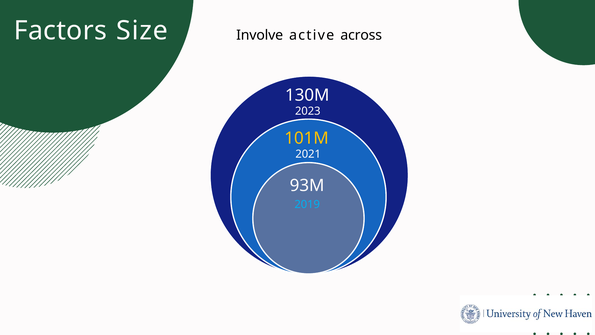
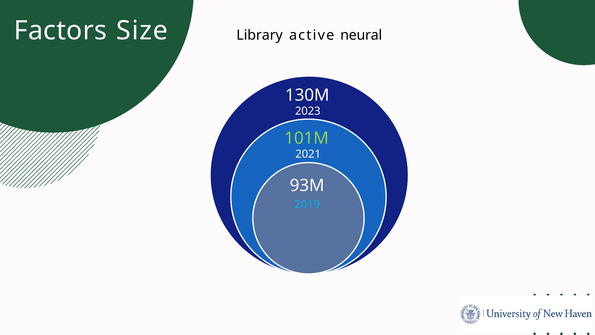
Involve: Involve -> Library
across: across -> neural
101M colour: yellow -> light green
